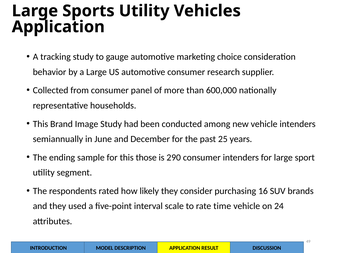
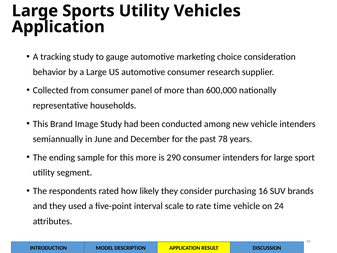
25: 25 -> 78
this those: those -> more
